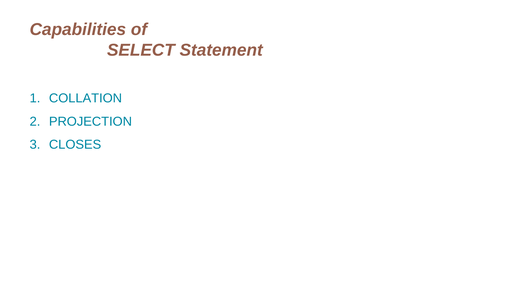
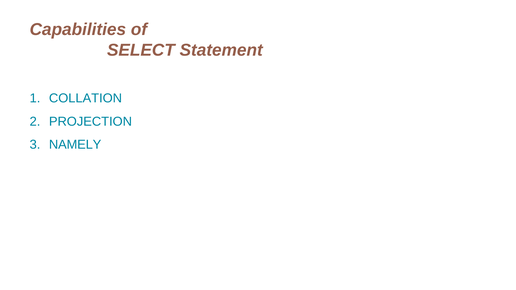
CLOSES: CLOSES -> NAMELY
